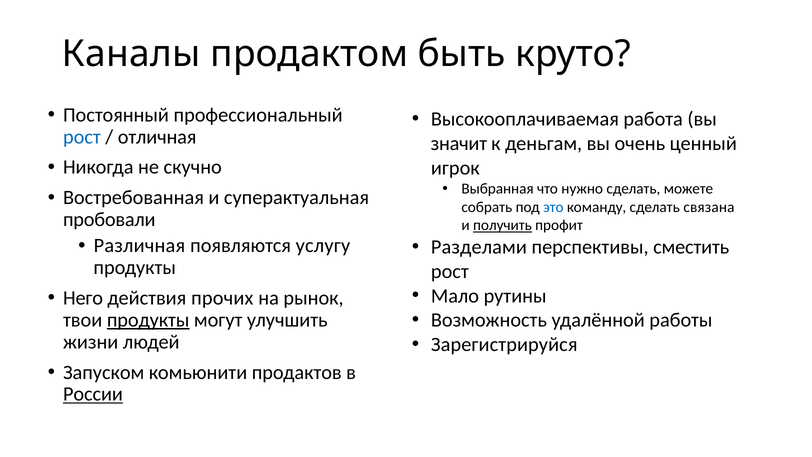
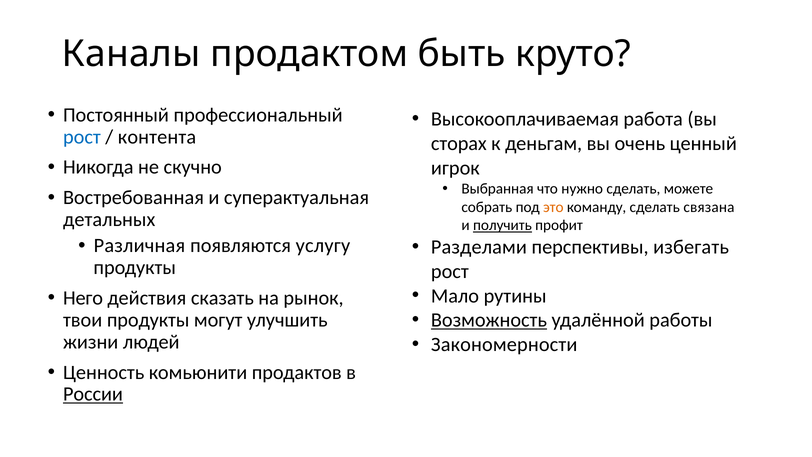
отличная: отличная -> контента
значит: значит -> сторах
это colour: blue -> orange
пробовали: пробовали -> детальных
сместить: сместить -> избегать
прочих: прочих -> сказать
Возможность underline: none -> present
продукты at (148, 320) underline: present -> none
Зарегистрируйся: Зарегистрируйся -> Закономерности
Запуском: Запуском -> Ценность
